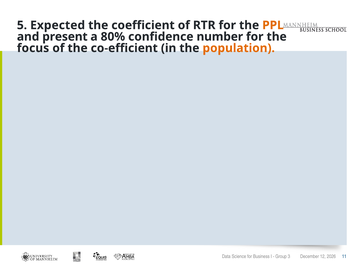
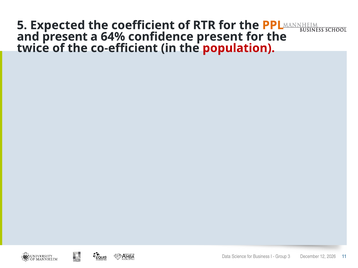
80%: 80% -> 64%
confidence number: number -> present
focus: focus -> twice
population colour: orange -> red
